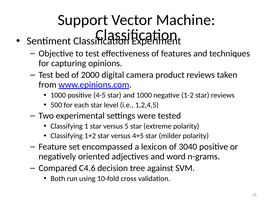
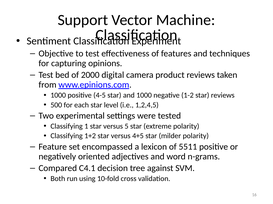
3040: 3040 -> 5511
C4.6: C4.6 -> C4.1
